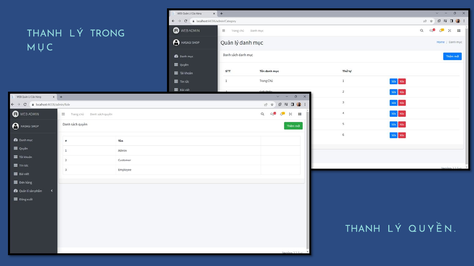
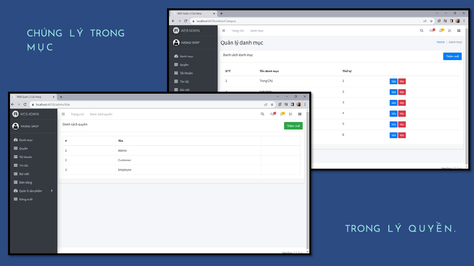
THANH at (44, 33): THANH -> CHÚNG
THANH at (363, 229): THANH -> TRONG
